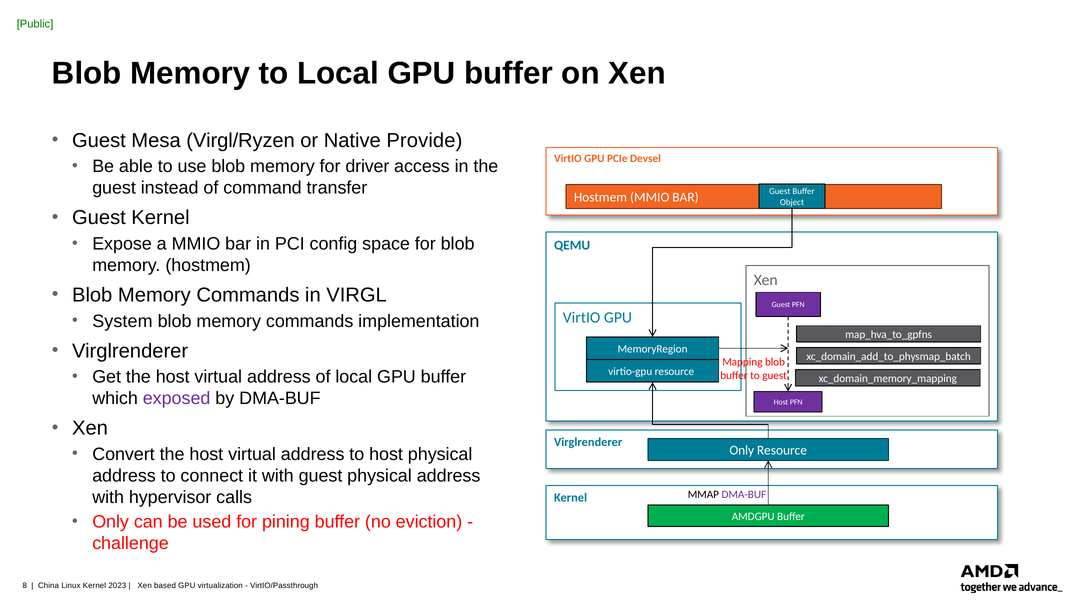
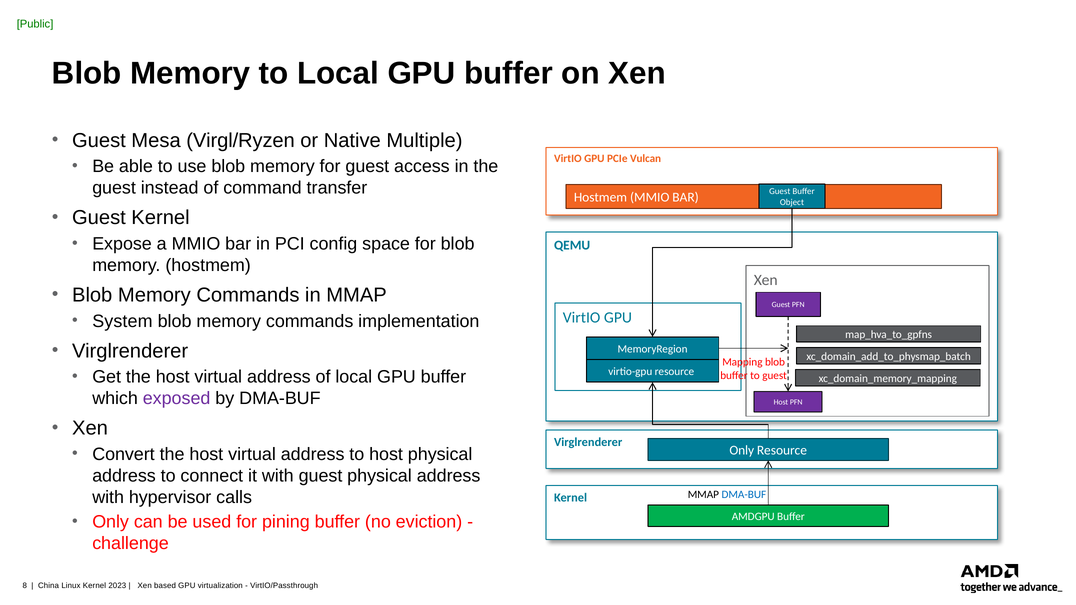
Provide: Provide -> Multiple
Devsel: Devsel -> Vulcan
for driver: driver -> guest
in VIRGL: VIRGL -> MMAP
DMA-BUF at (744, 495) colour: purple -> blue
